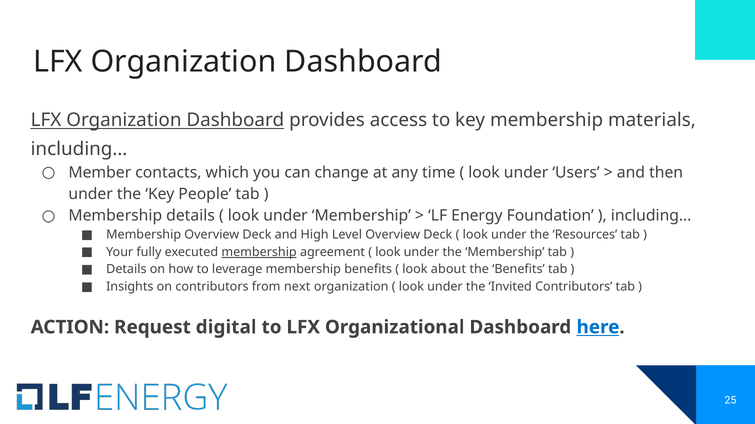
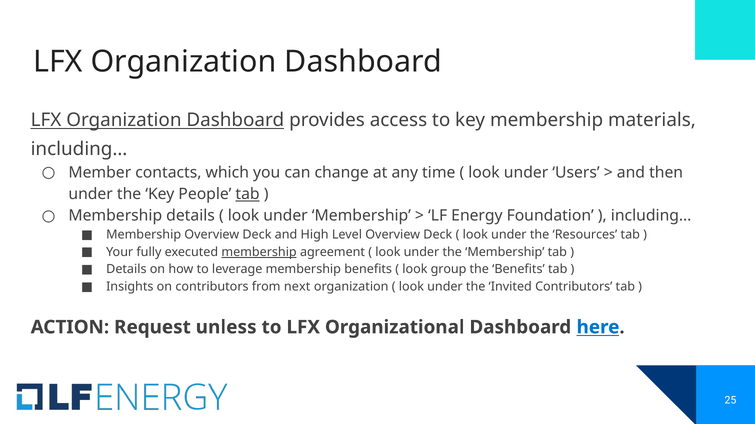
tab at (248, 194) underline: none -> present
about: about -> group
digital: digital -> unless
